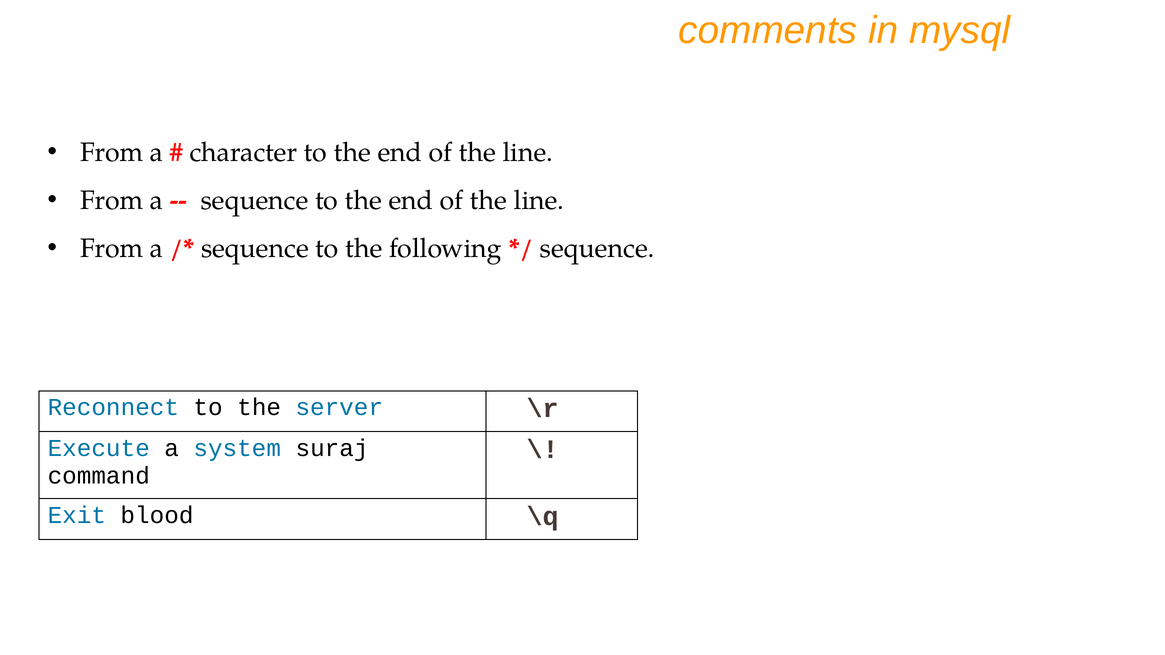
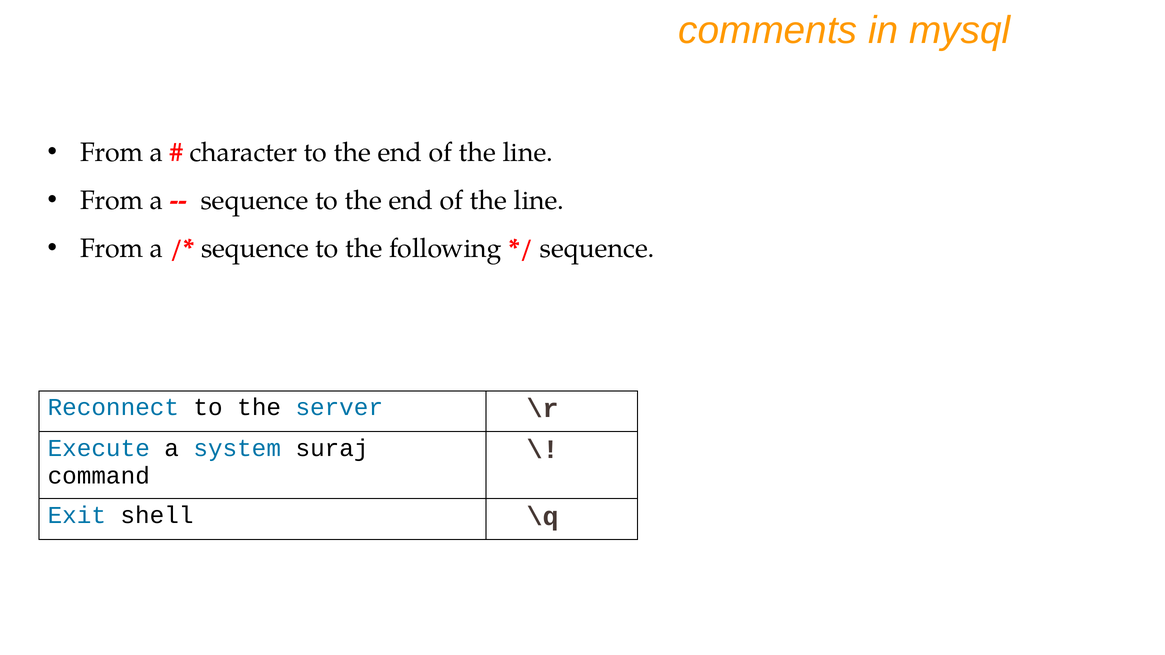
blood: blood -> shell
